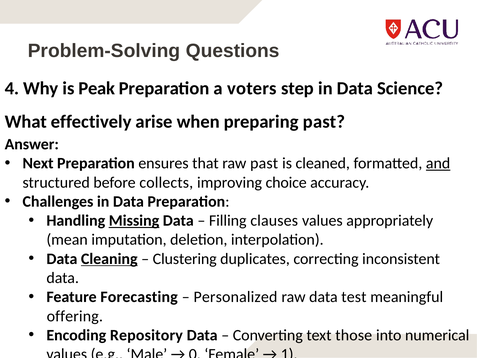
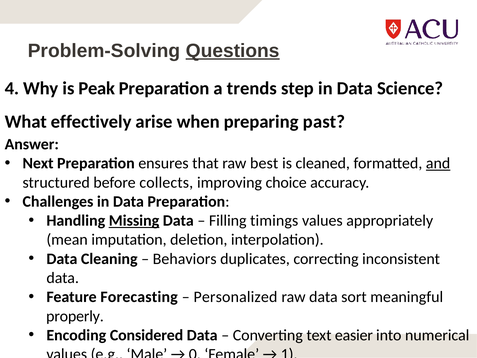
Questions underline: none -> present
voters: voters -> trends
raw past: past -> best
clauses: clauses -> timings
Cleaning underline: present -> none
Clustering: Clustering -> Behaviors
test: test -> sort
offering: offering -> properly
Repository: Repository -> Considered
those: those -> easier
